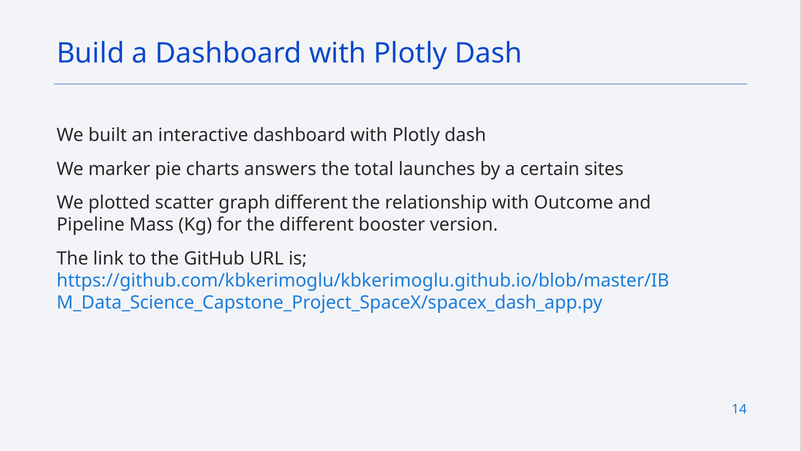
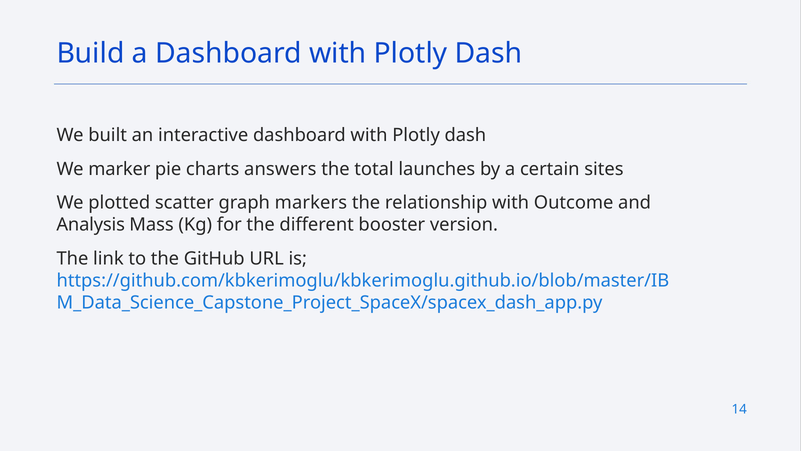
graph different: different -> markers
Pipeline: Pipeline -> Analysis
